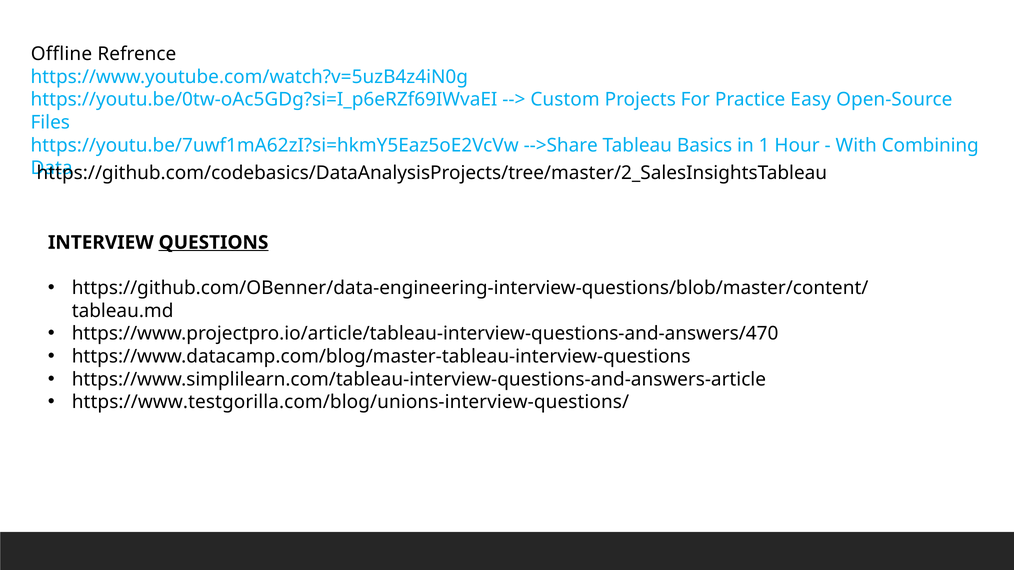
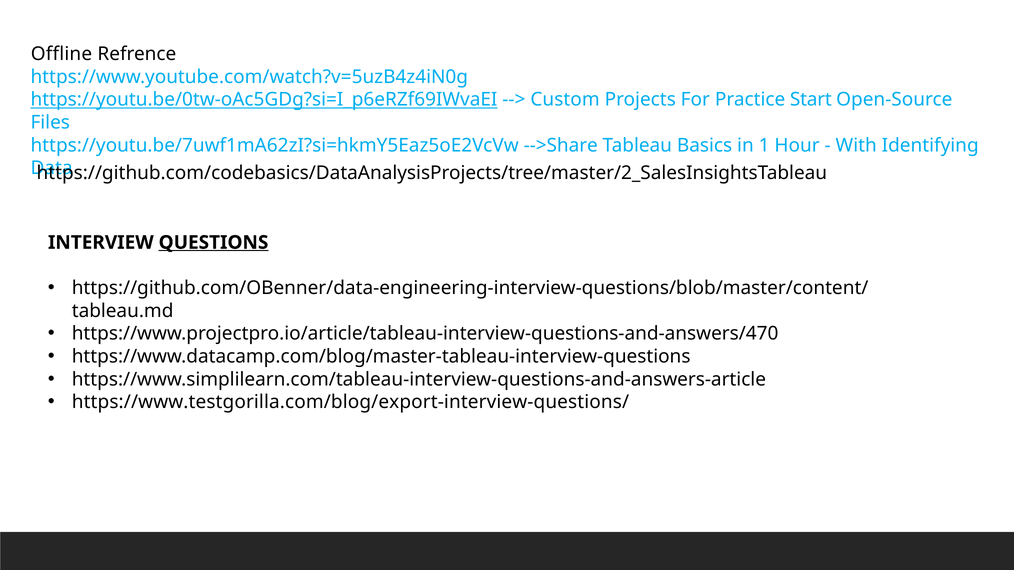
https://youtu.be/0tw-oAc5GDg?si=I_p6eRZf69IWvaEI underline: none -> present
Easy: Easy -> Start
Combining: Combining -> Identifying
https://www.testgorilla.com/blog/unions-interview-questions/: https://www.testgorilla.com/blog/unions-interview-questions/ -> https://www.testgorilla.com/blog/export-interview-questions/
